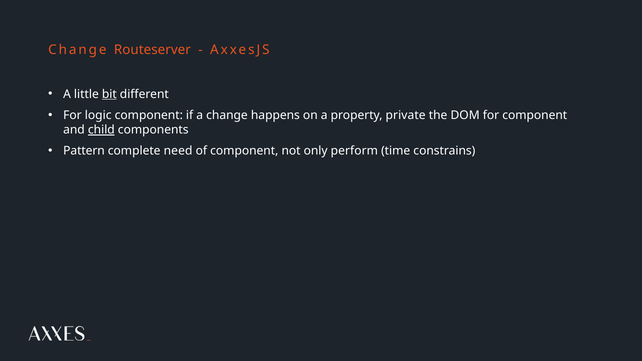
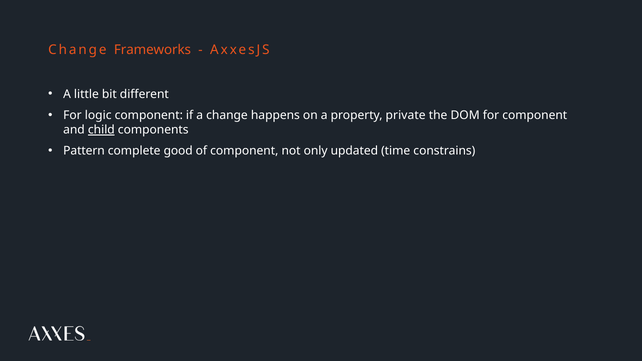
Routeserver: Routeserver -> Frameworks
bit underline: present -> none
need: need -> good
perform: perform -> updated
